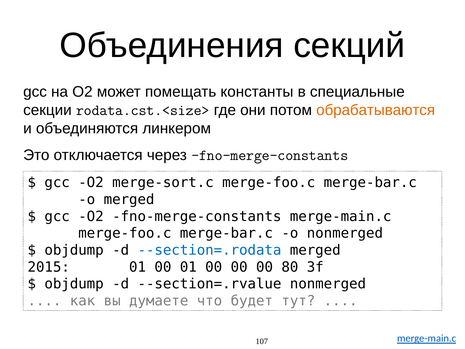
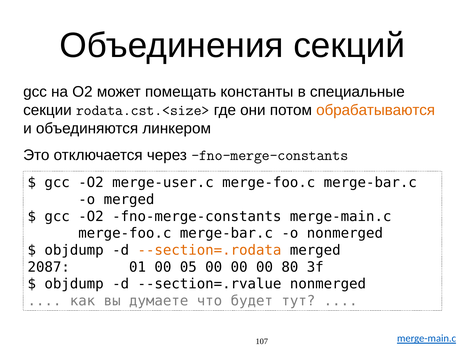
merge-sort.c: merge-sort.c -> merge-user.c
--section=.rodata colour: blue -> orange
2015: 2015 -> 2087
00 01: 01 -> 05
